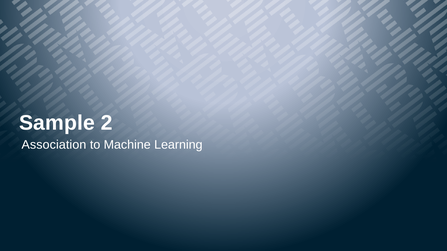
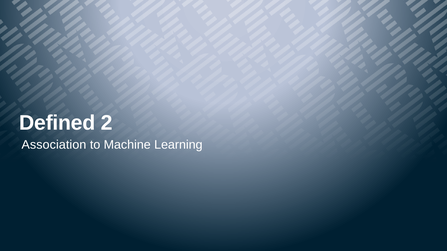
Sample: Sample -> Defined
